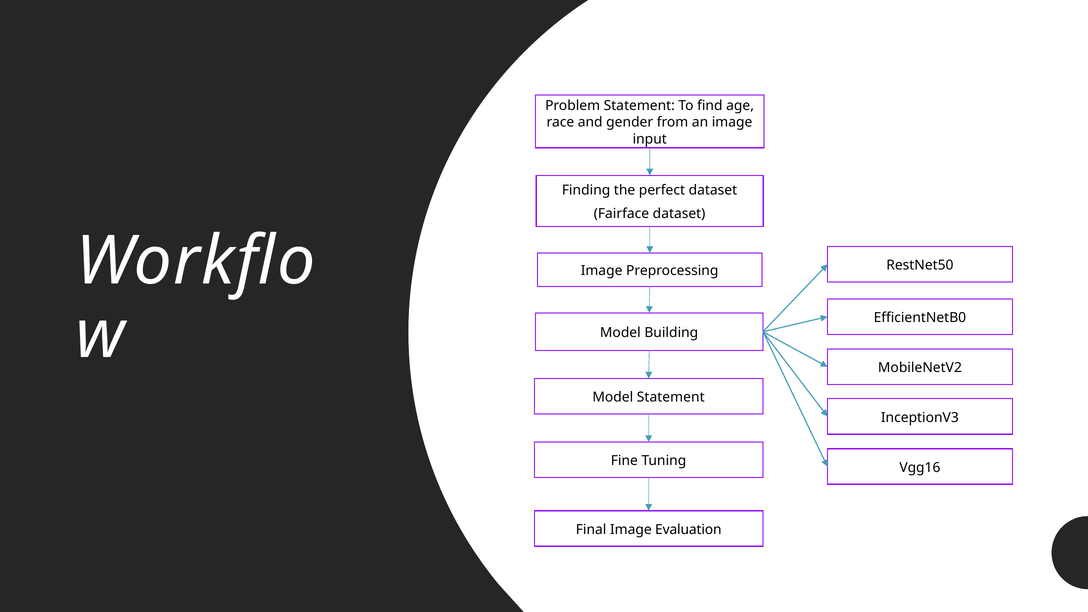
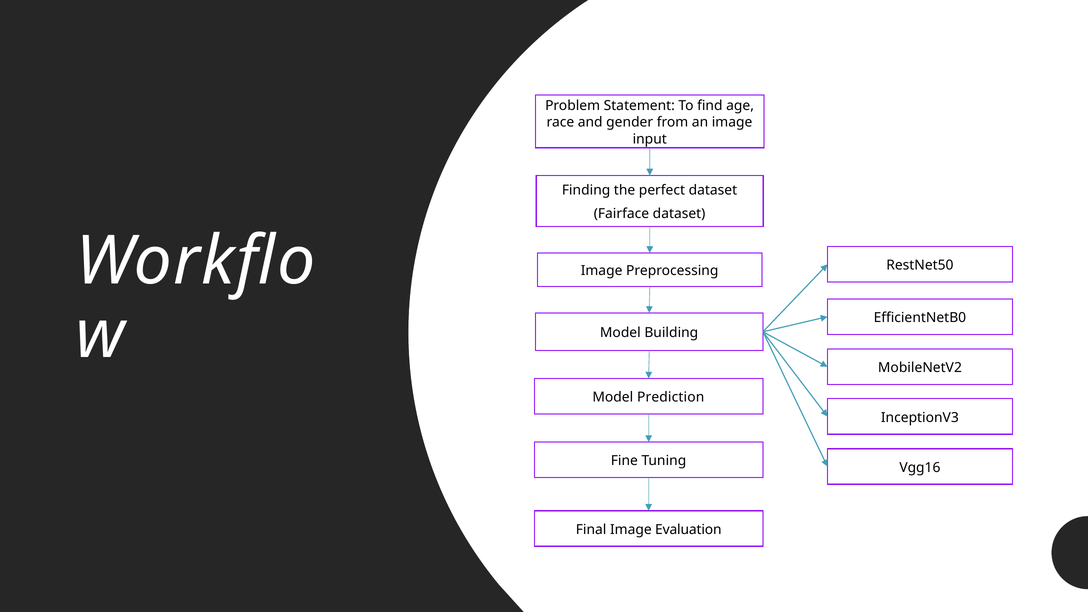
Model Statement: Statement -> Prediction
